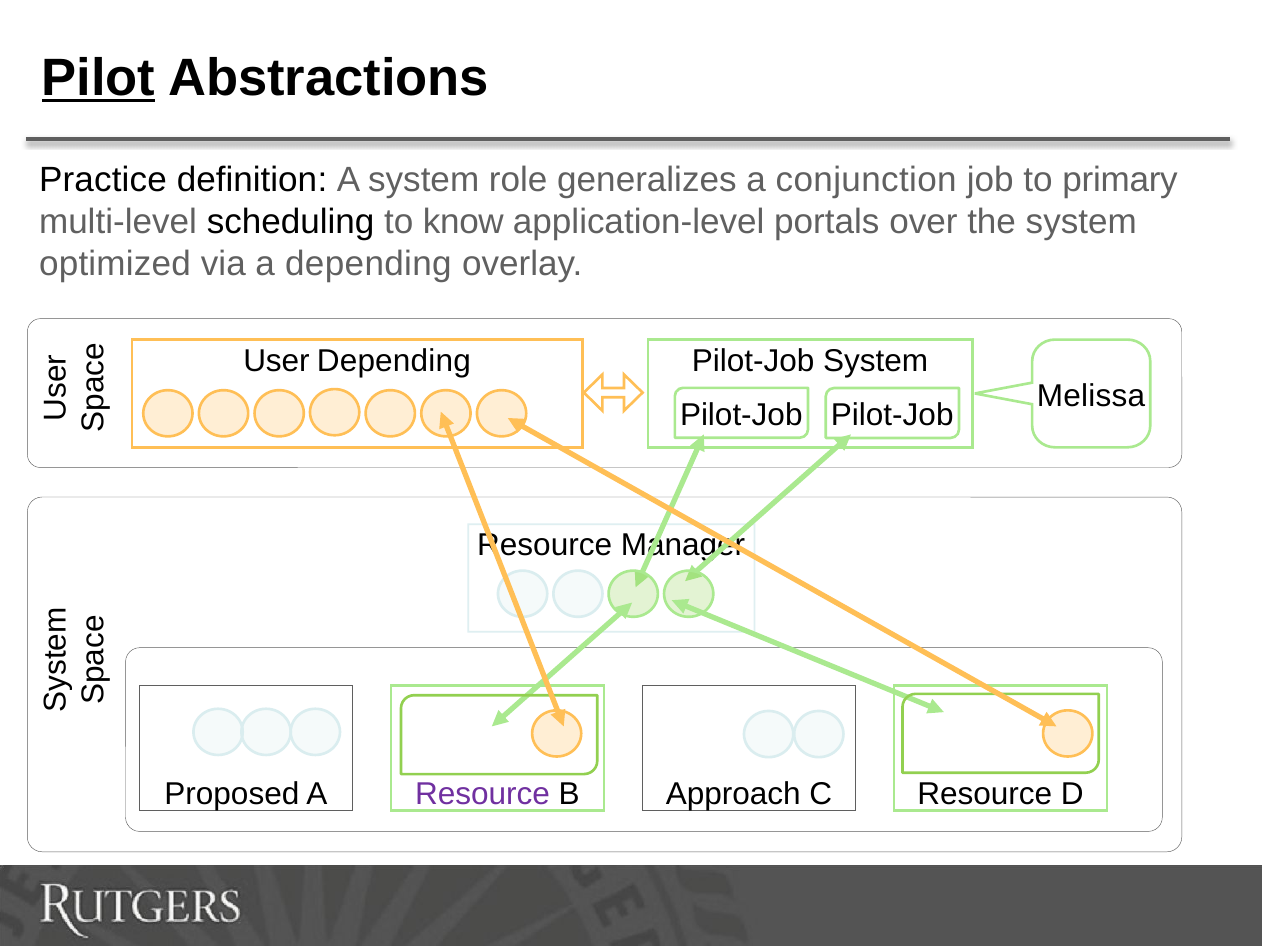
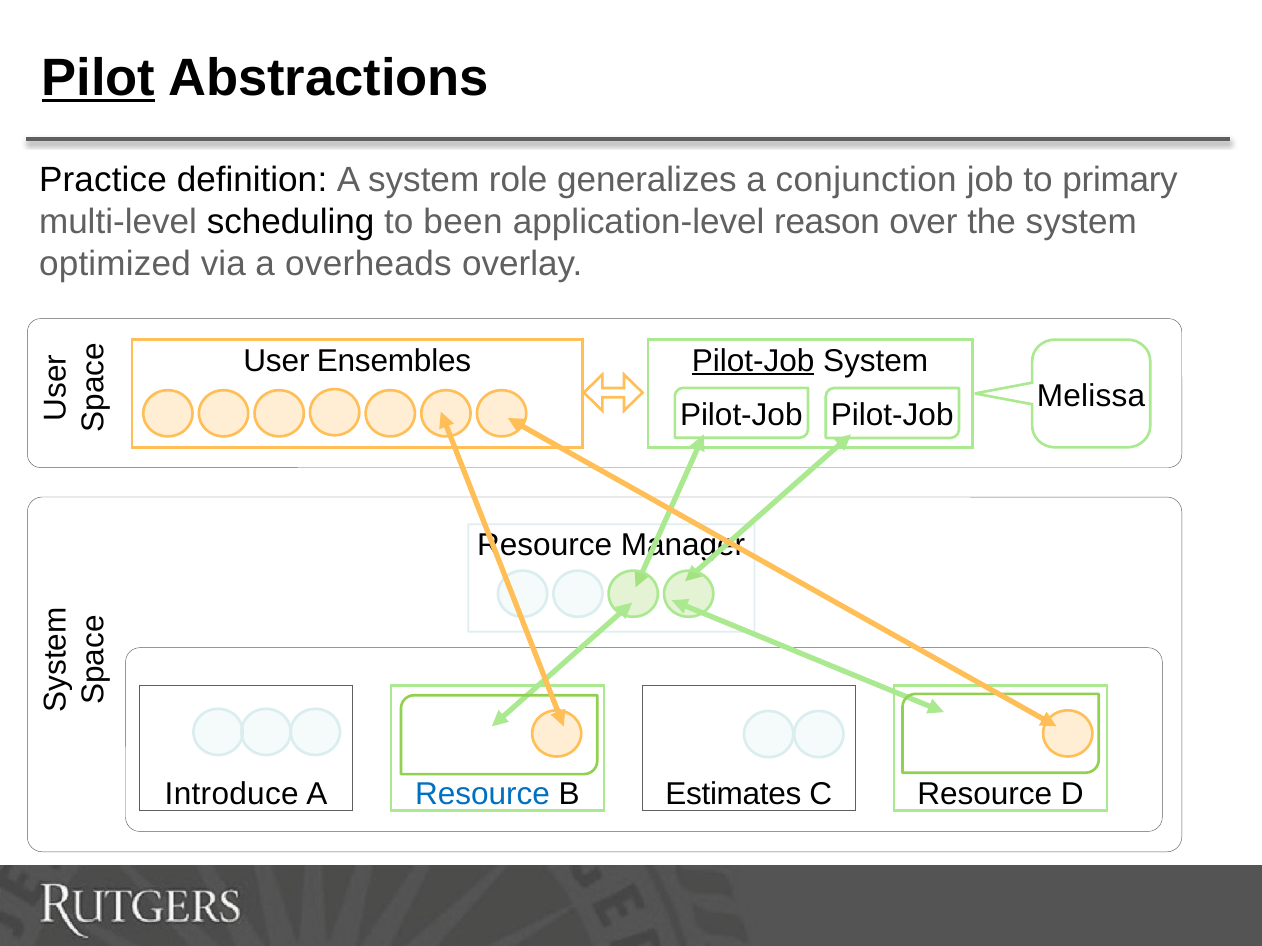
know: know -> been
portals: portals -> reason
a depending: depending -> overheads
User Depending: Depending -> Ensembles
Pilot-Job at (753, 361) underline: none -> present
Proposed: Proposed -> Introduce
Resource at (483, 794) colour: purple -> blue
Approach: Approach -> Estimates
